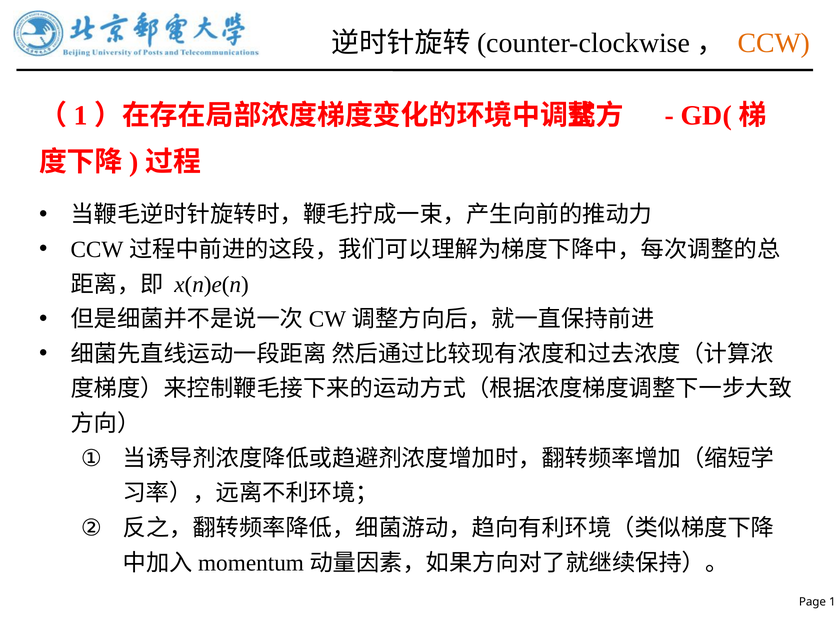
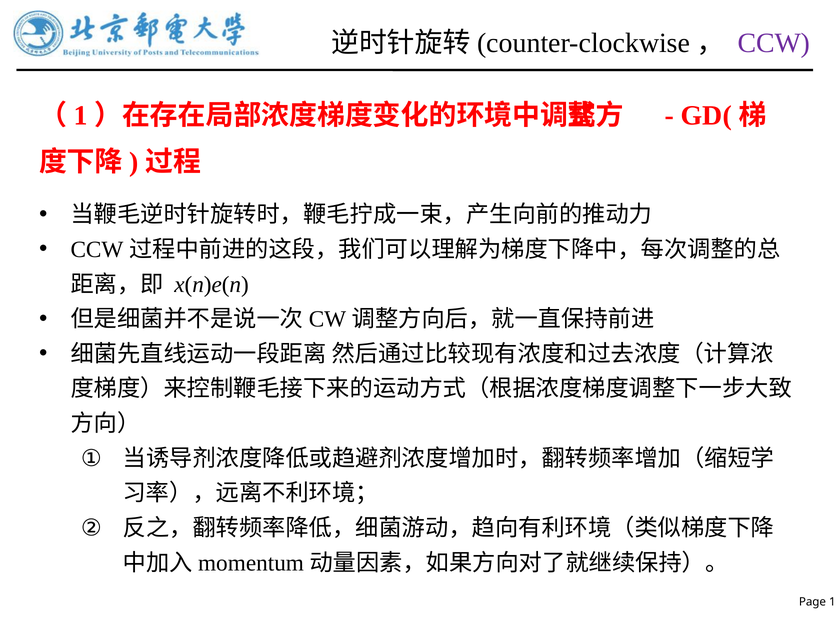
CCW colour: orange -> purple
